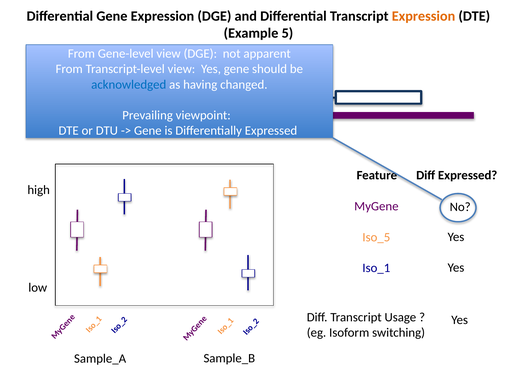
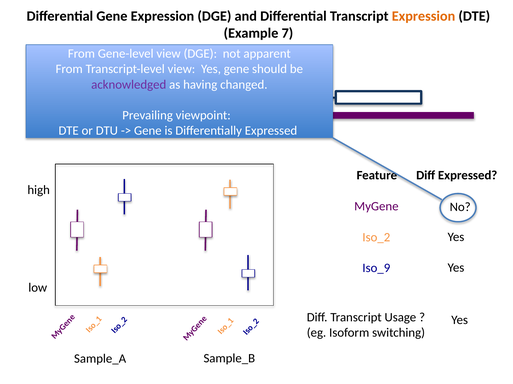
5: 5 -> 7
acknowledged colour: blue -> purple
Iso_5 at (376, 238): Iso_5 -> Iso_2
Iso_1 at (376, 269): Iso_1 -> Iso_9
